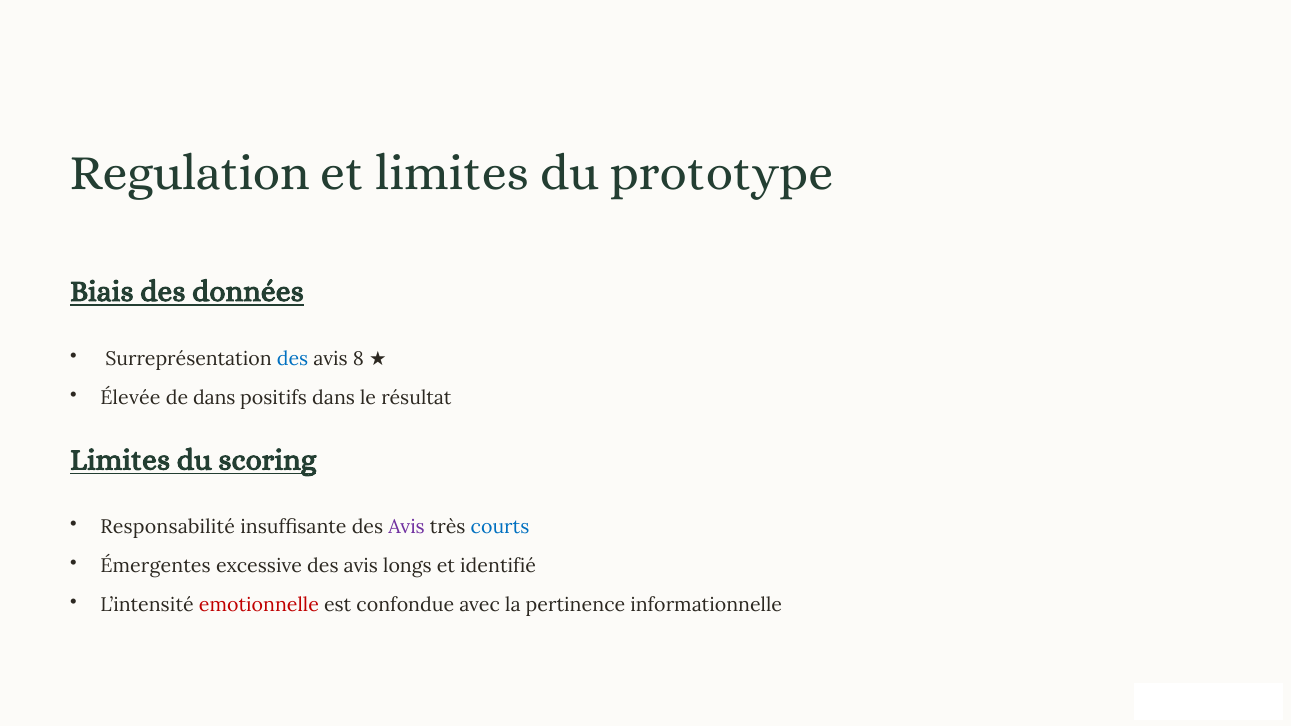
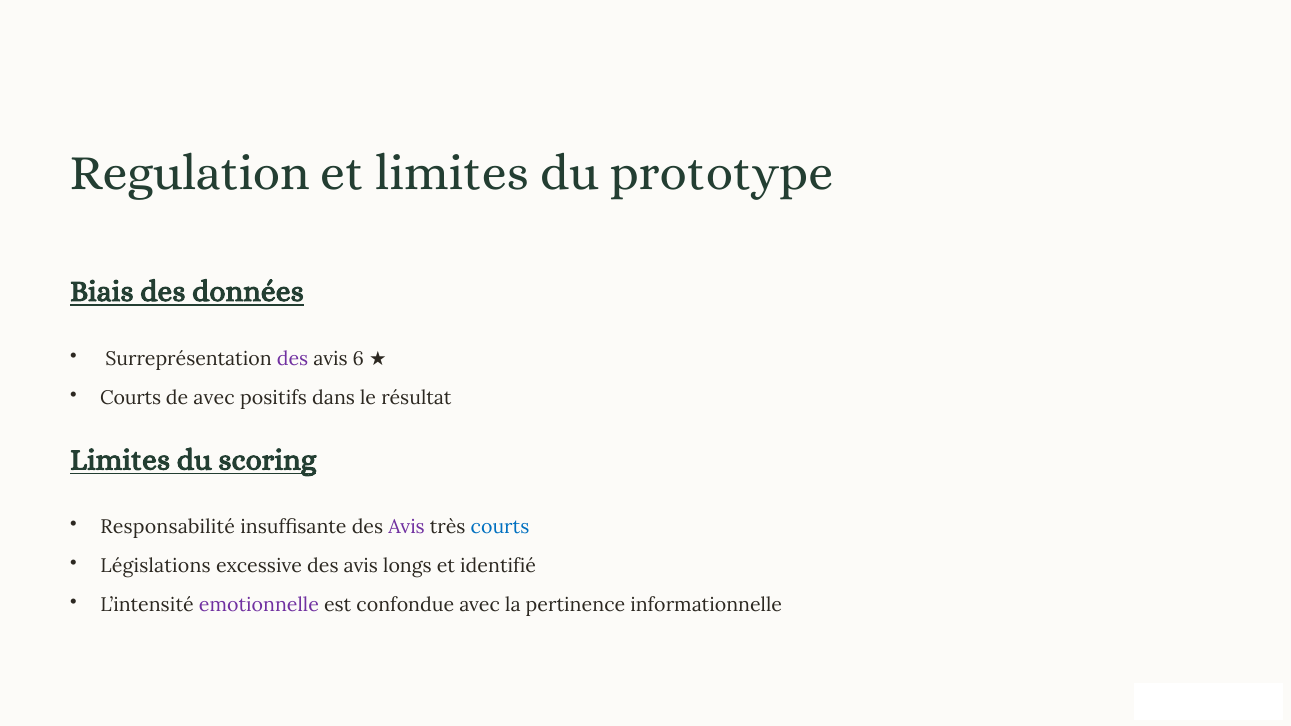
des at (293, 359) colour: blue -> purple
8: 8 -> 6
Élevée at (130, 398): Élevée -> Courts
de dans: dans -> avec
Émergentes: Émergentes -> Législations
emotionnelle colour: red -> purple
